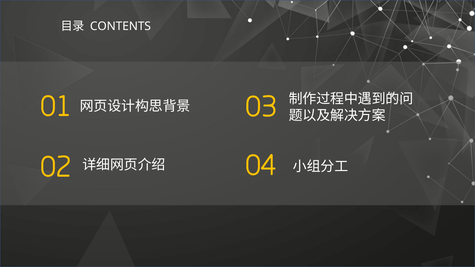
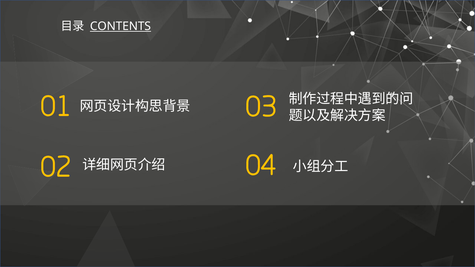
CONTENTS underline: none -> present
